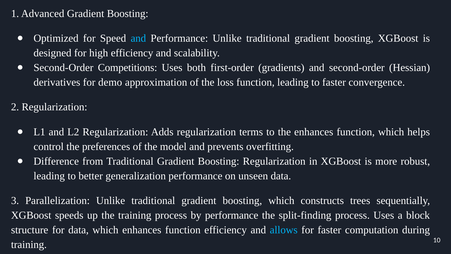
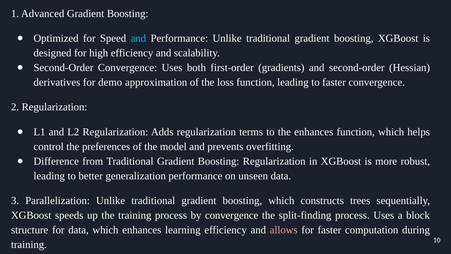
Second-Order Competitions: Competitions -> Convergence
by performance: performance -> convergence
which enhances function: function -> learning
allows colour: light blue -> pink
